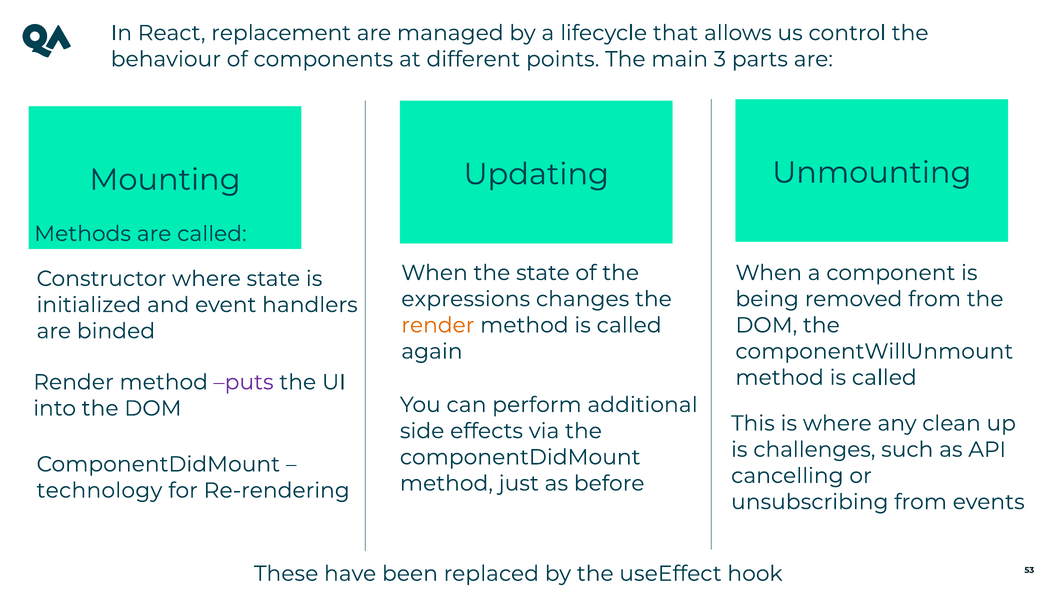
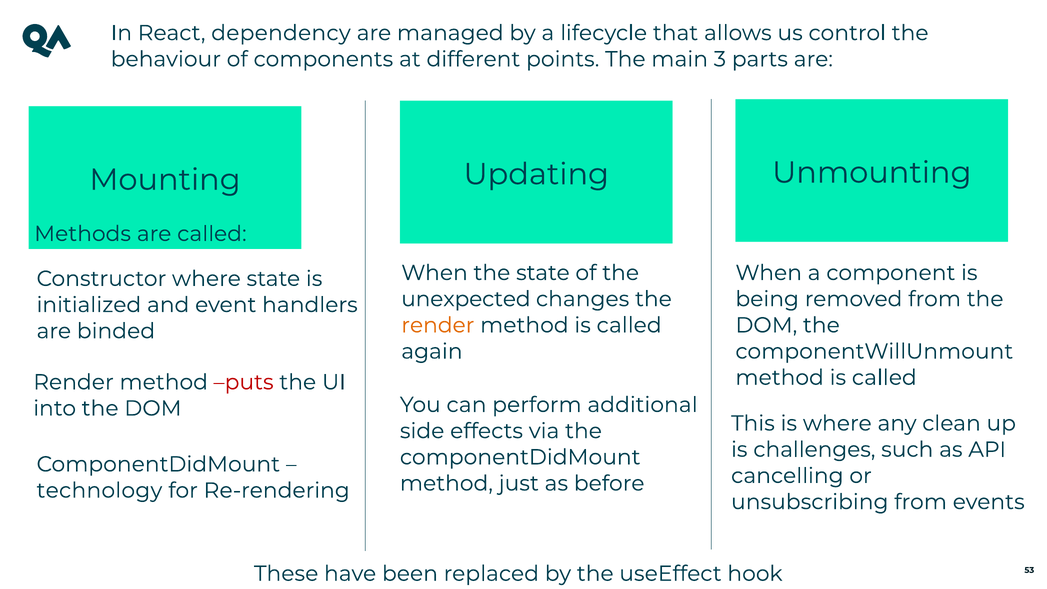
replacement: replacement -> dependency
expressions: expressions -> unexpected
puts colour: purple -> red
